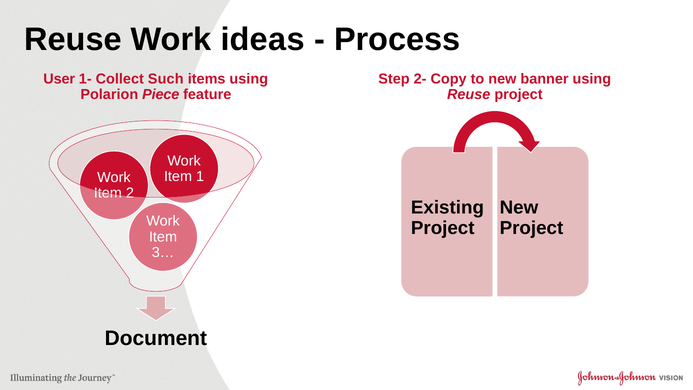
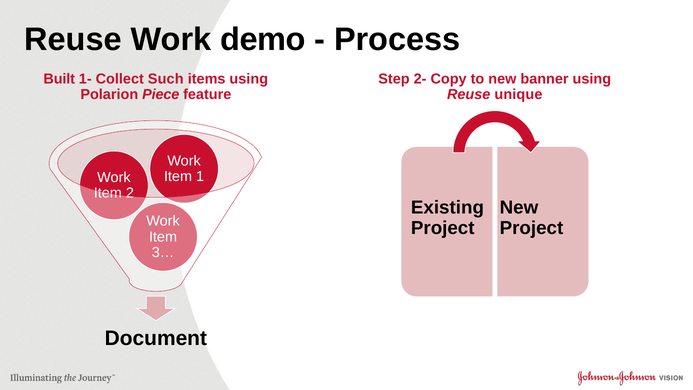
ideas: ideas -> demo
User: User -> Built
Reuse project: project -> unique
